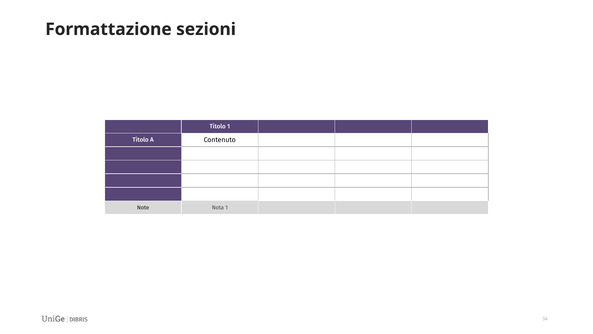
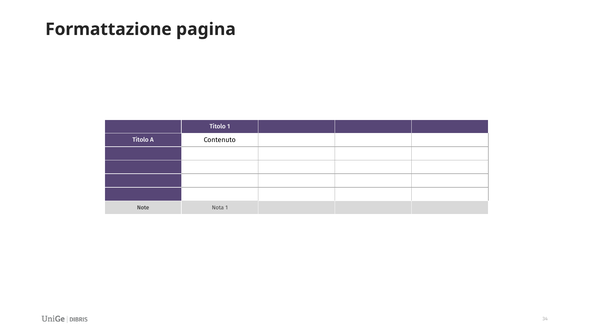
sezioni: sezioni -> pagina
